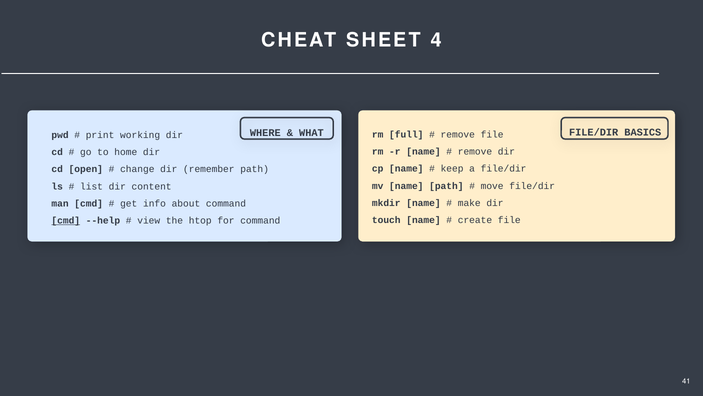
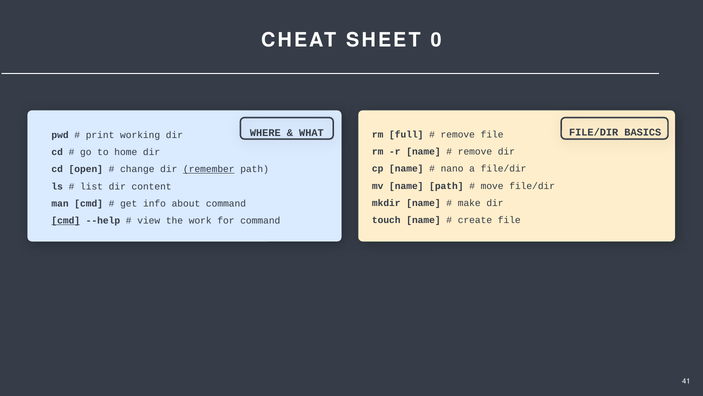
4: 4 -> 0
keep: keep -> nano
remember underline: none -> present
htop: htop -> work
